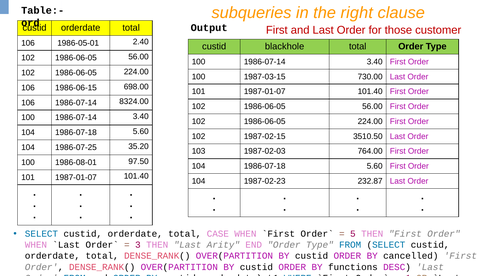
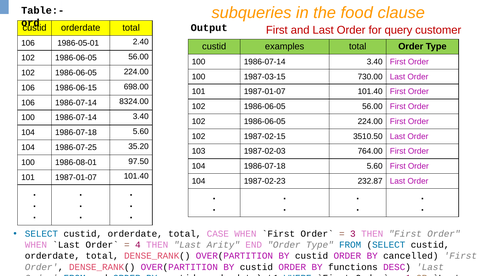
right: right -> food
those: those -> query
blackhole: blackhole -> examples
5: 5 -> 3
3: 3 -> 4
